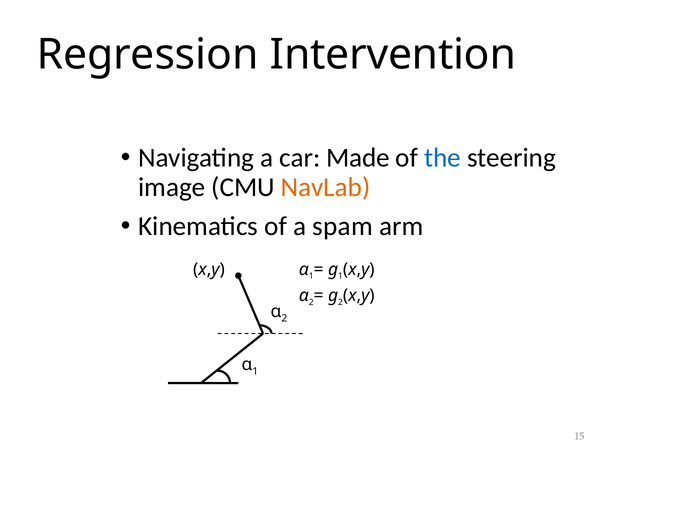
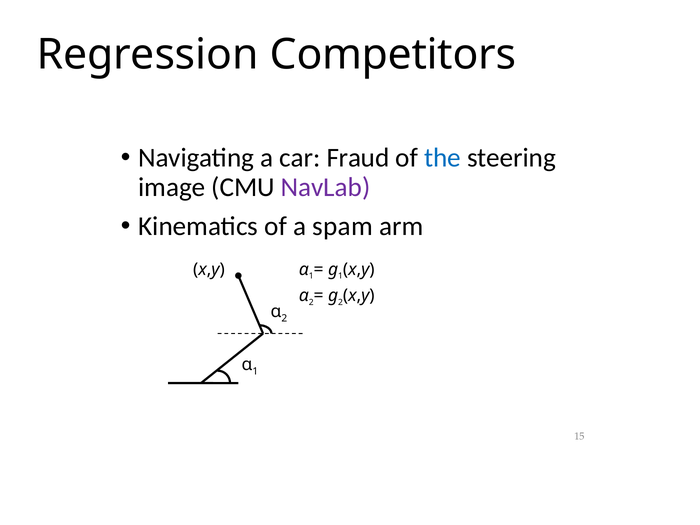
Intervention: Intervention -> Competitors
Made: Made -> Fraud
NavLab colour: orange -> purple
